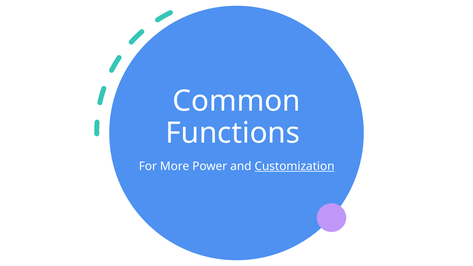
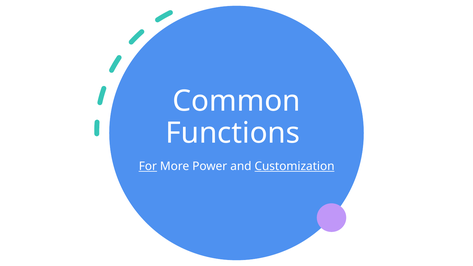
For underline: none -> present
